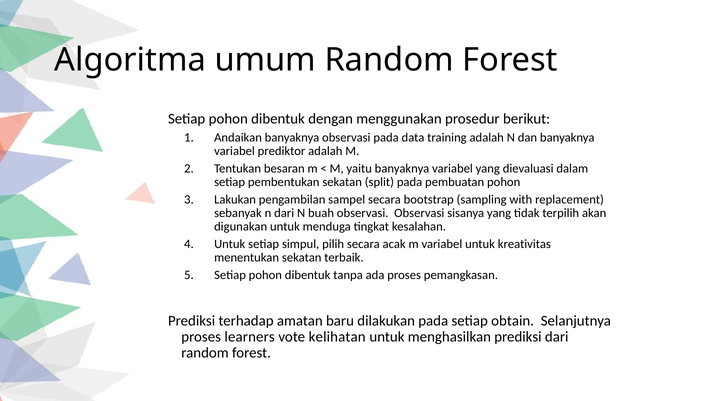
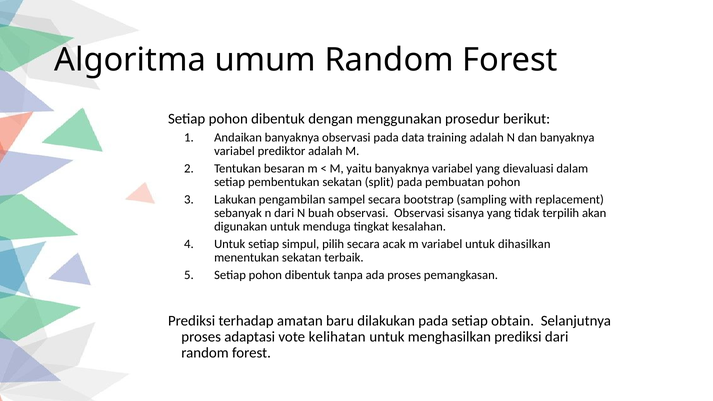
kreativitas: kreativitas -> dihasilkan
learners: learners -> adaptasi
